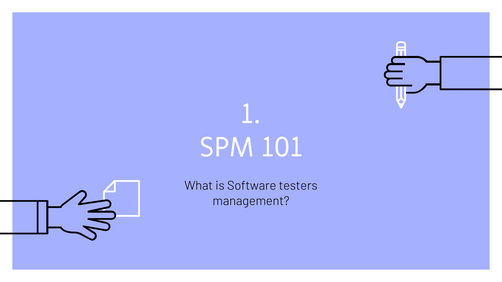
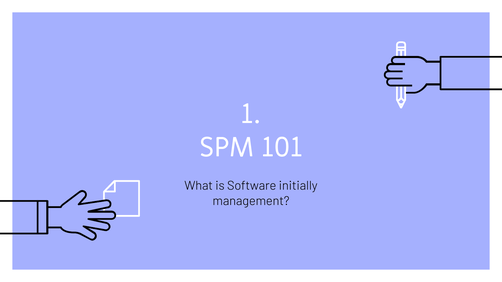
testers: testers -> initially
